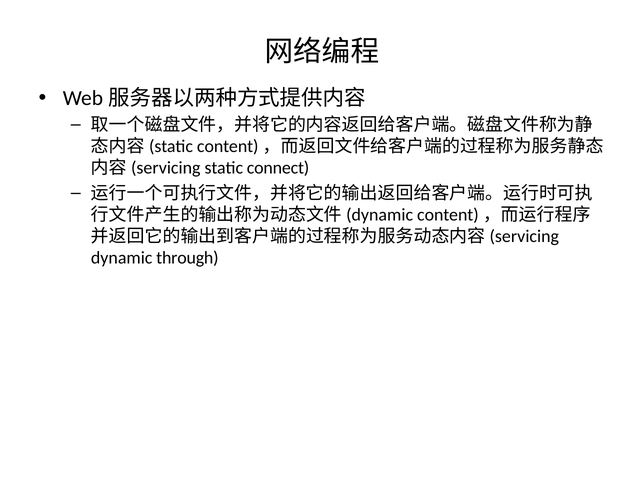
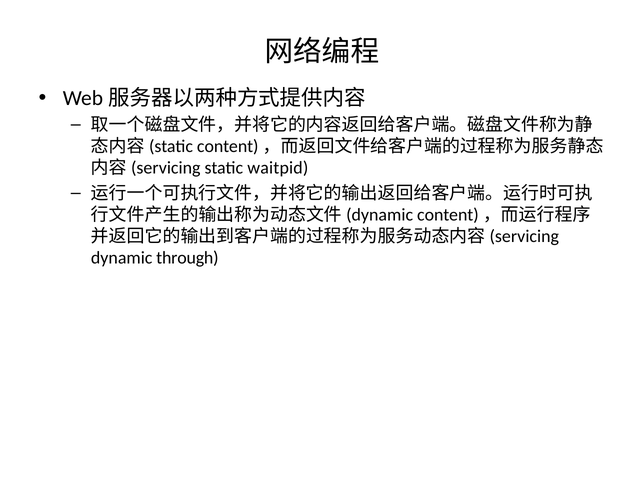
connect: connect -> waitpid
